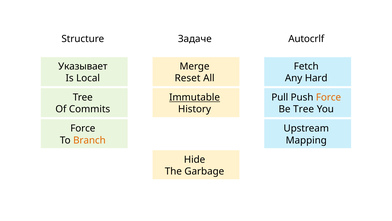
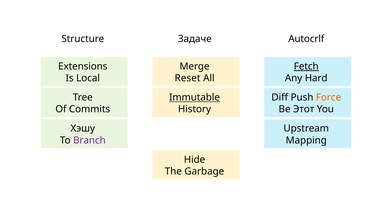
Указывает: Указывает -> Extensions
Fetch underline: none -> present
Pull: Pull -> Diff
Be Tree: Tree -> Этот
Force at (83, 128): Force -> Хэшу
Branch colour: orange -> purple
